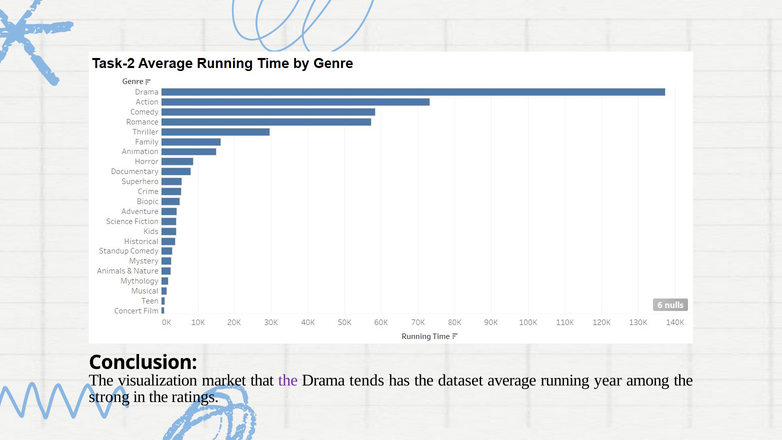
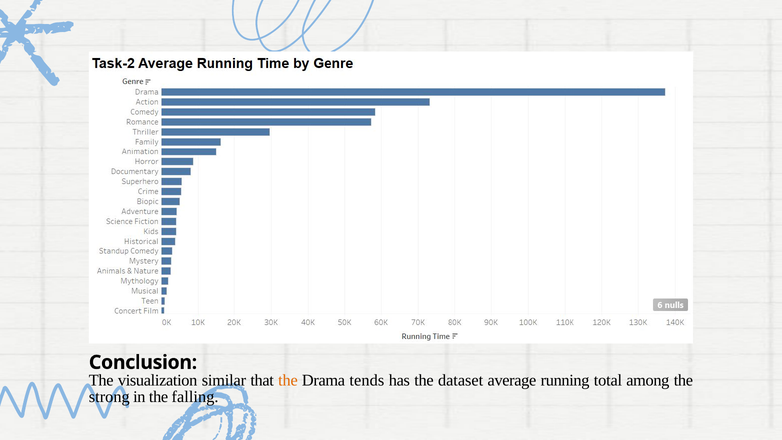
market: market -> similar
the at (288, 380) colour: purple -> orange
year: year -> total
ratings: ratings -> falling
